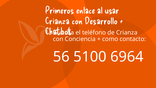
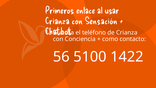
Desarrollo: Desarrollo -> Sensación
6964: 6964 -> 1422
